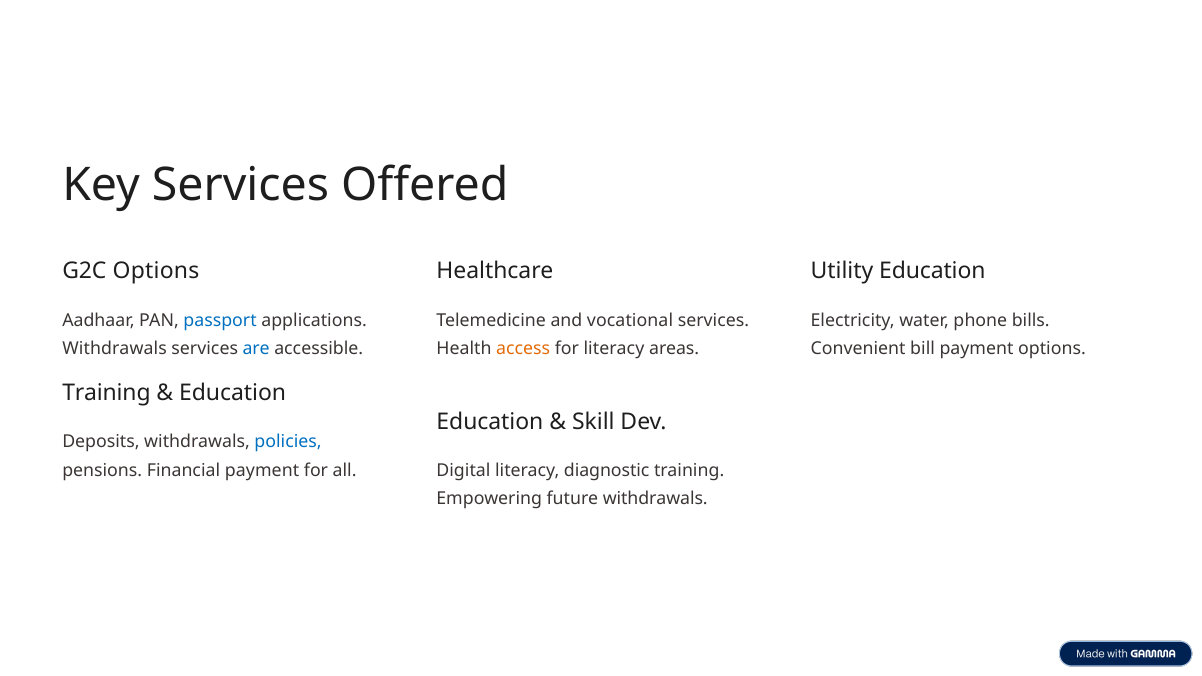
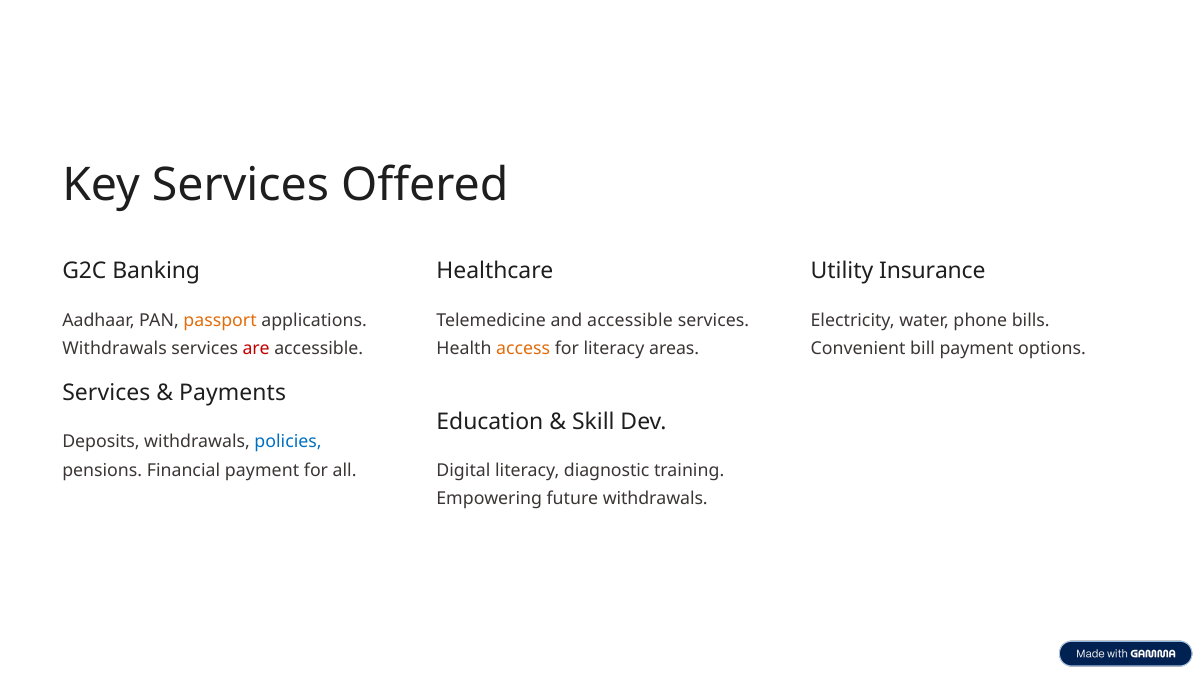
G2C Options: Options -> Banking
Utility Education: Education -> Insurance
passport colour: blue -> orange
and vocational: vocational -> accessible
are colour: blue -> red
Training at (106, 393): Training -> Services
Education at (233, 393): Education -> Payments
